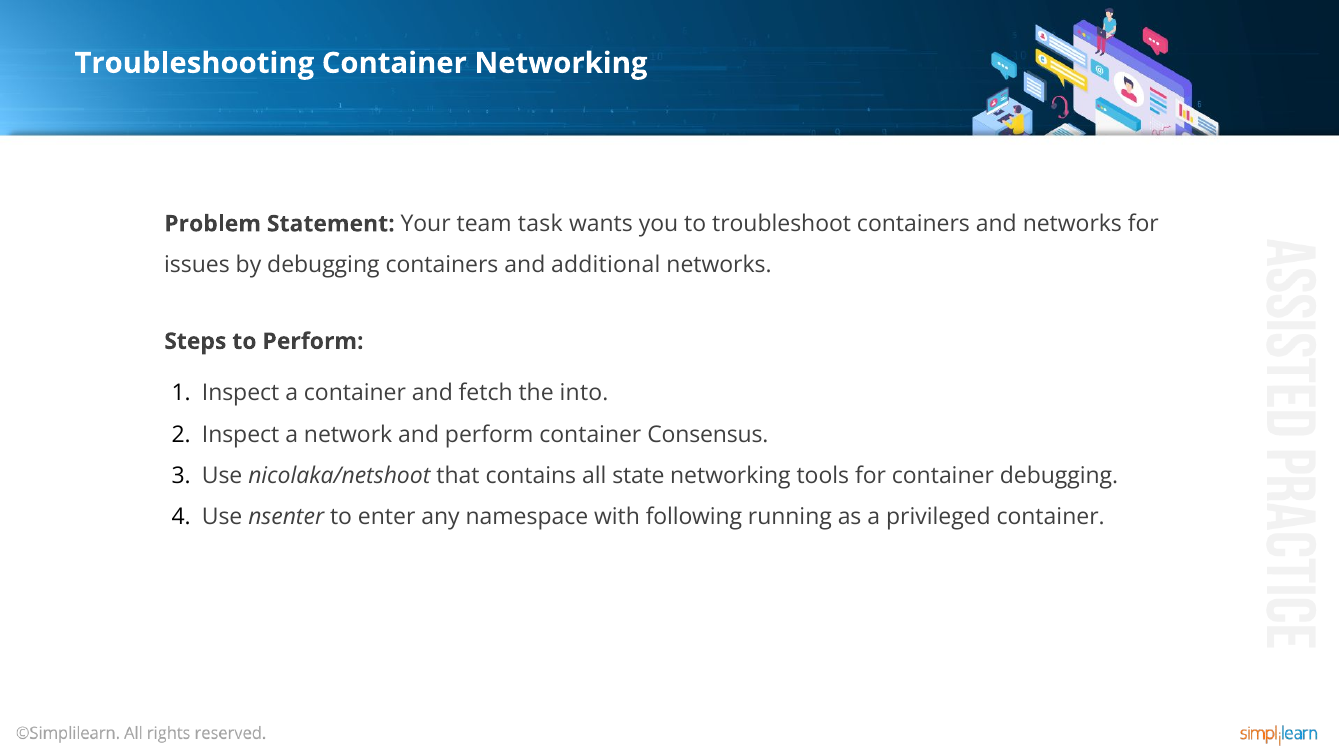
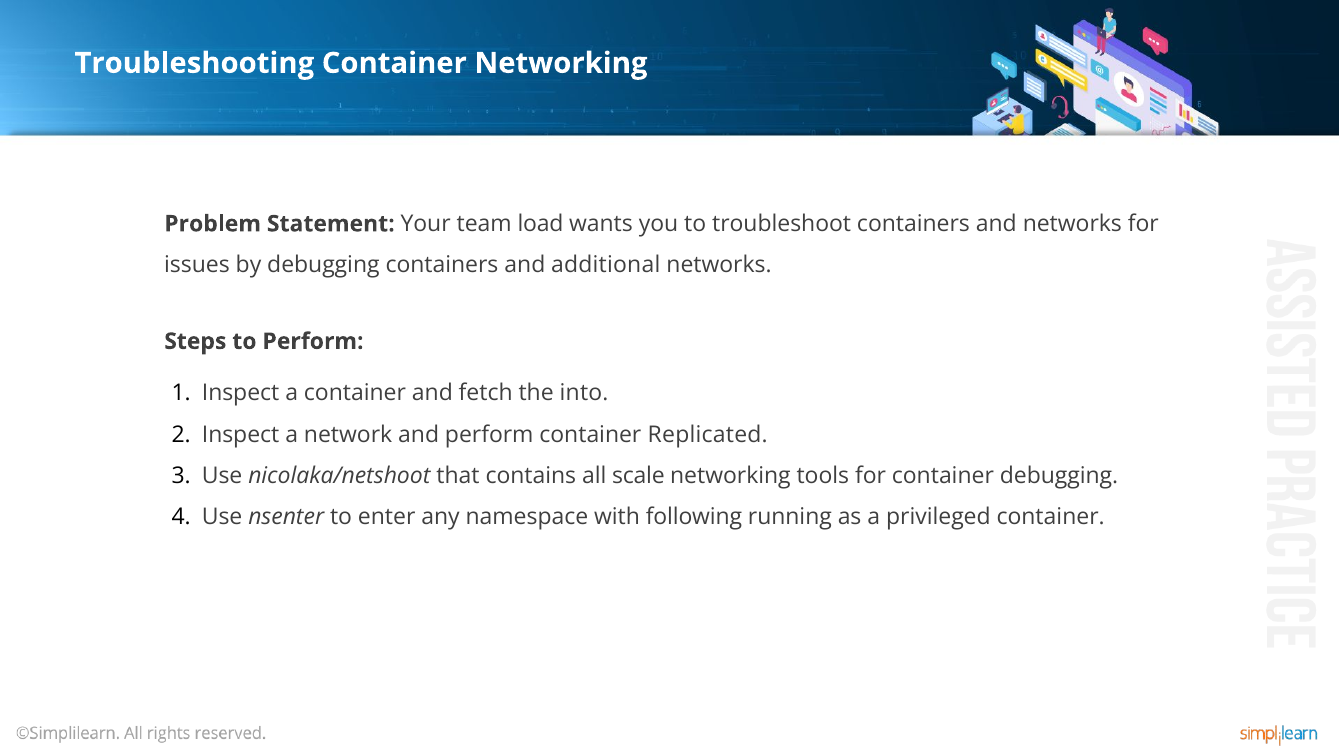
task: task -> load
Consensus: Consensus -> Replicated
state: state -> scale
